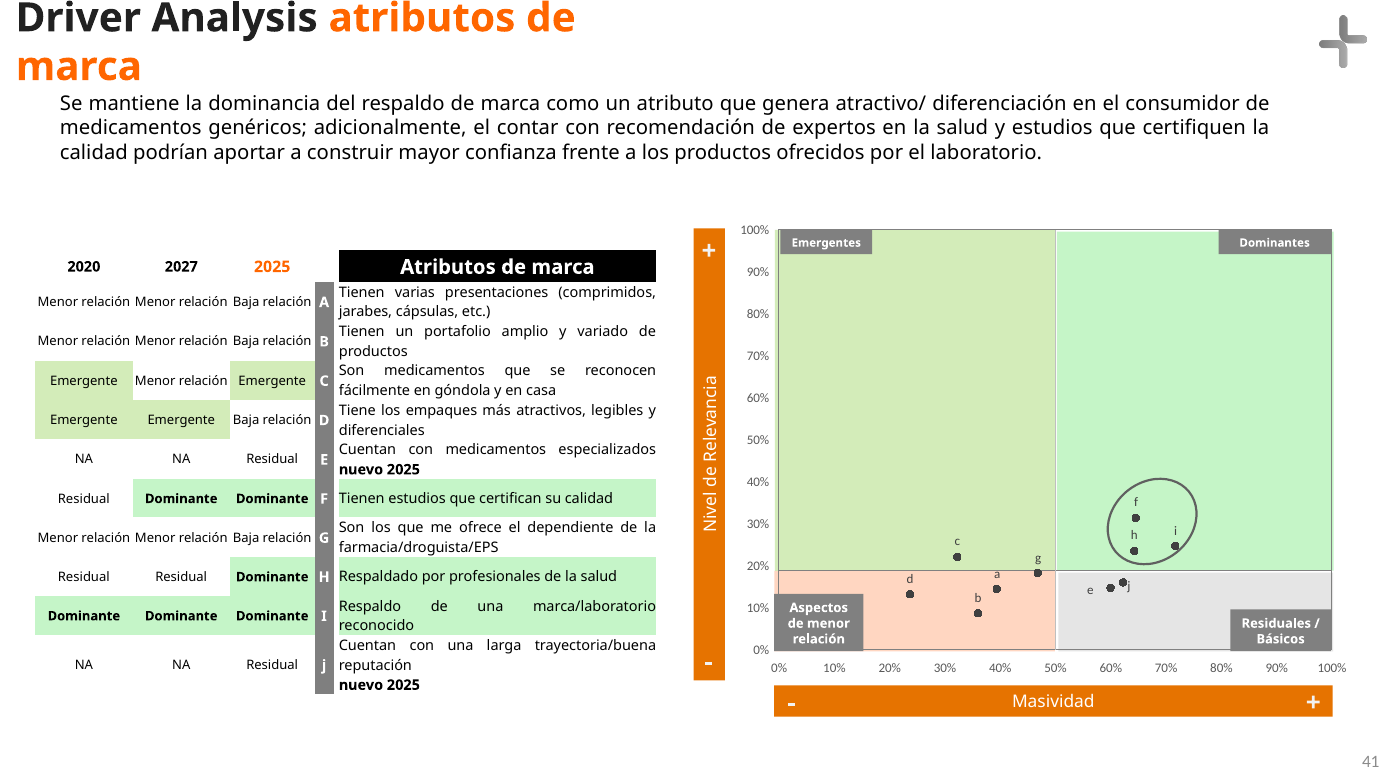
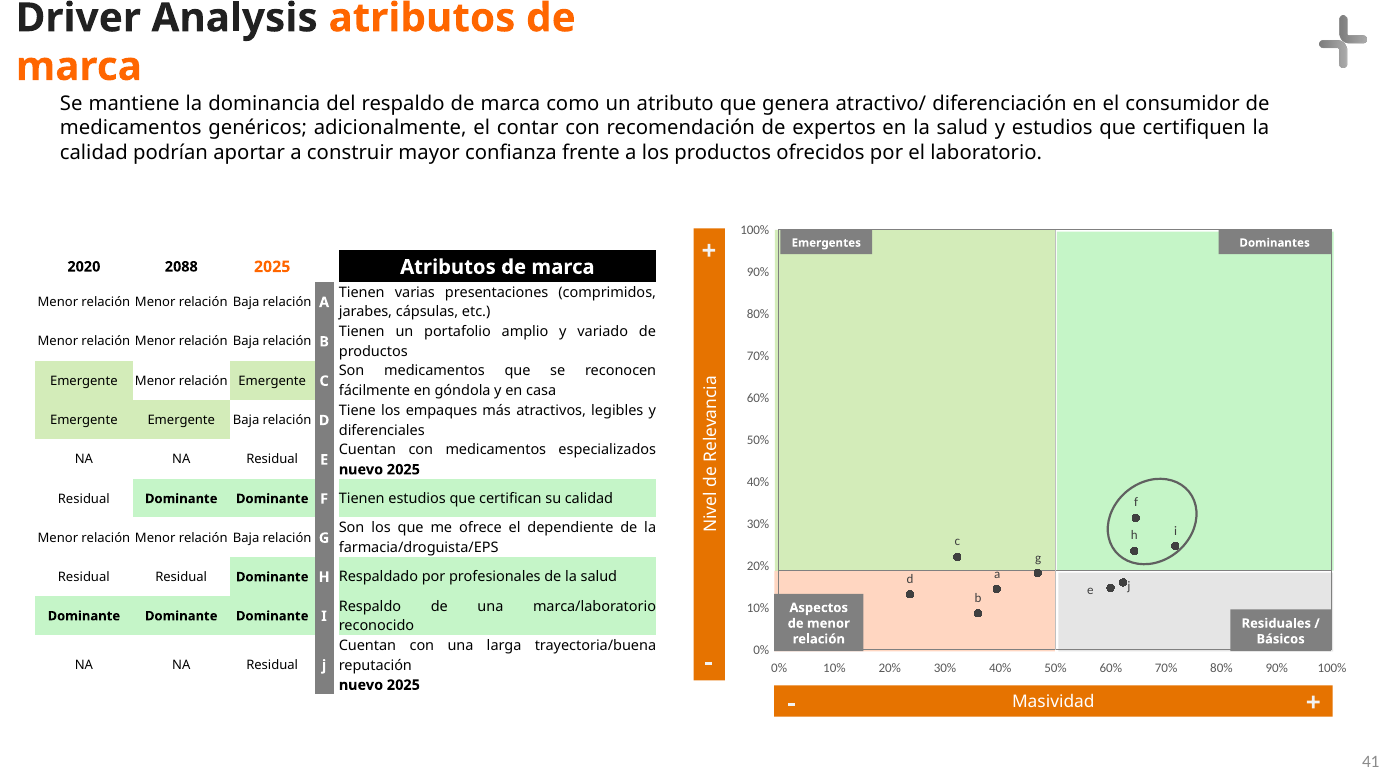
2027: 2027 -> 2088
